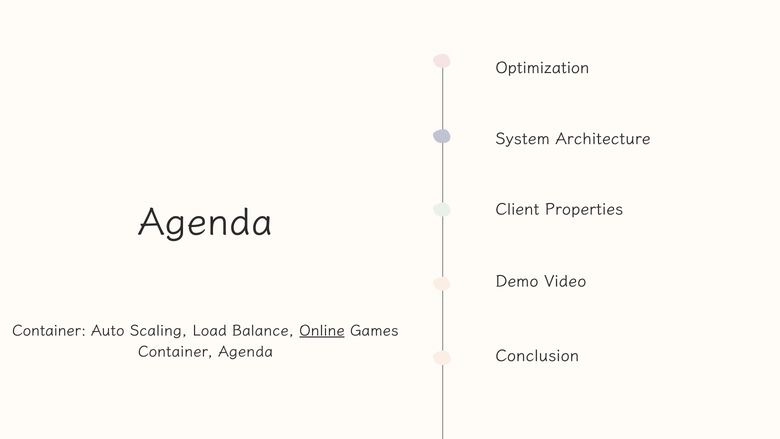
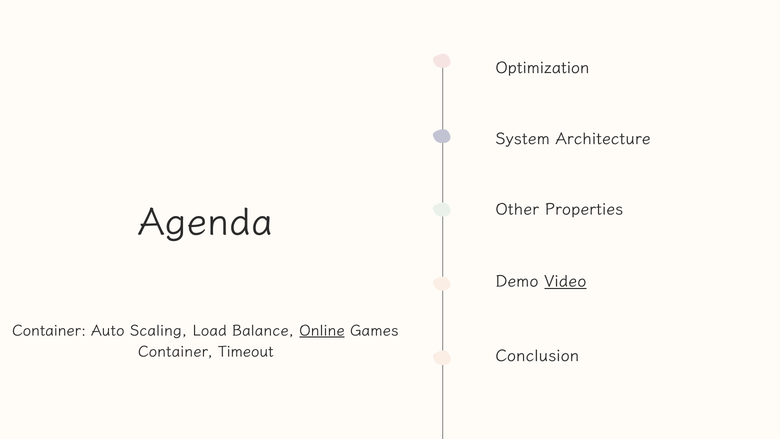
Client: Client -> Other
Video underline: none -> present
Container Agenda: Agenda -> Timeout
